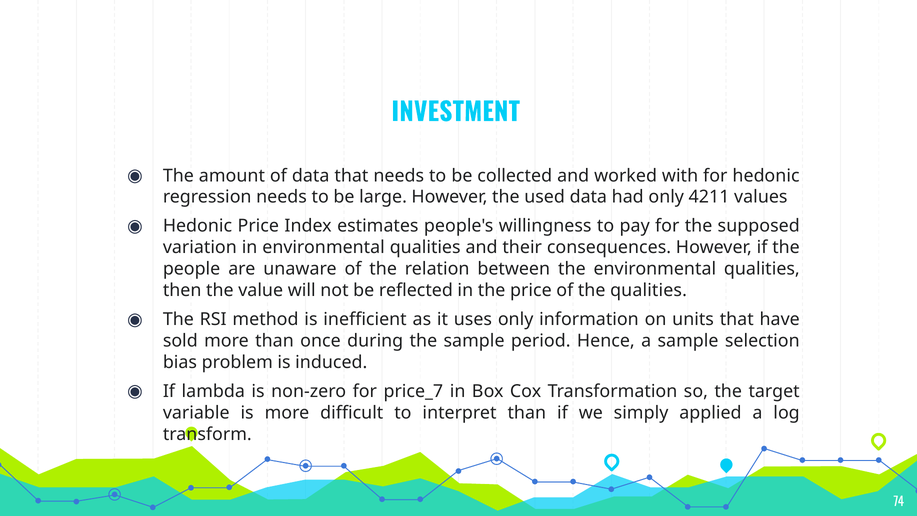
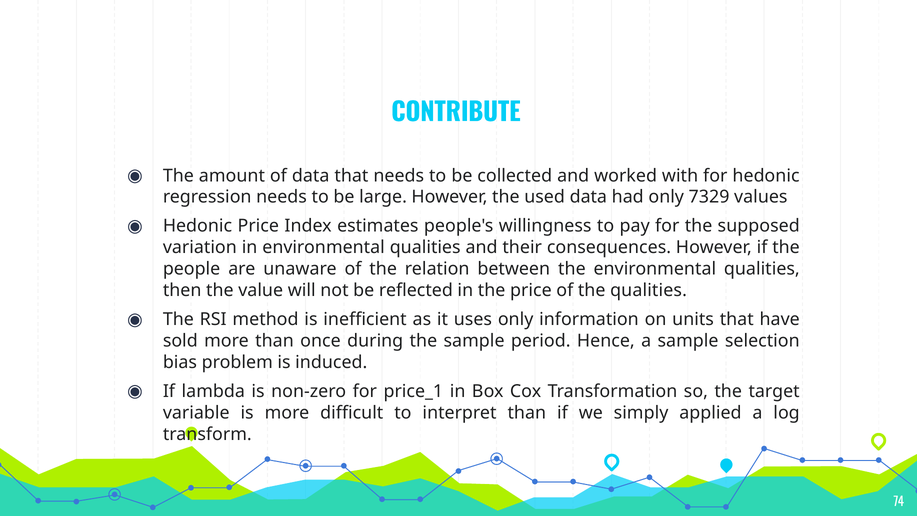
INVESTMENT: INVESTMENT -> CONTRIBUTE
4211: 4211 -> 7329
price_7: price_7 -> price_1
